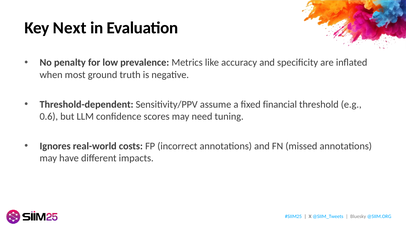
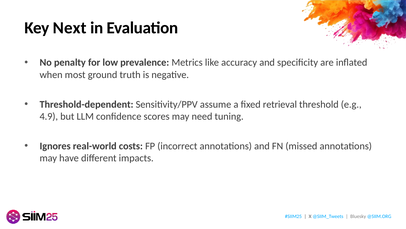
financial: financial -> retrieval
0.6: 0.6 -> 4.9
